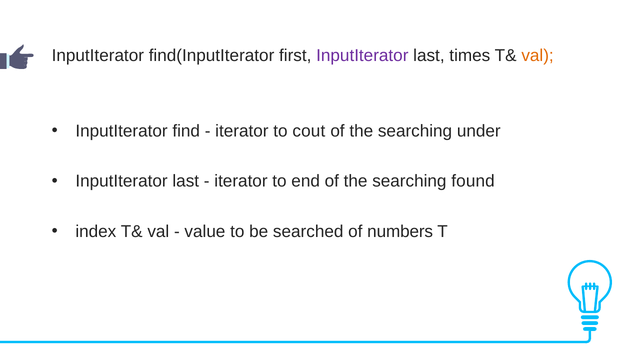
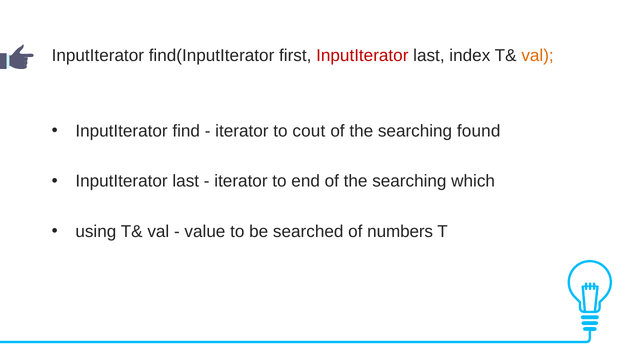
InputIterator at (362, 56) colour: purple -> red
times: times -> index
under: under -> found
found: found -> which
index: index -> using
